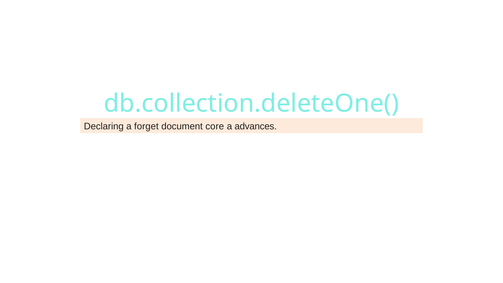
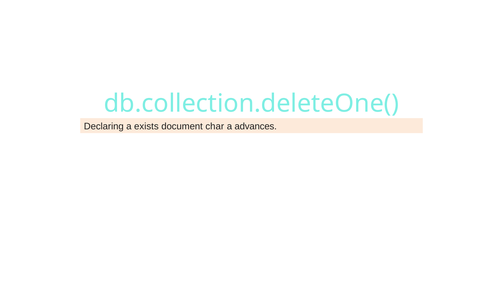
forget: forget -> exists
core: core -> char
